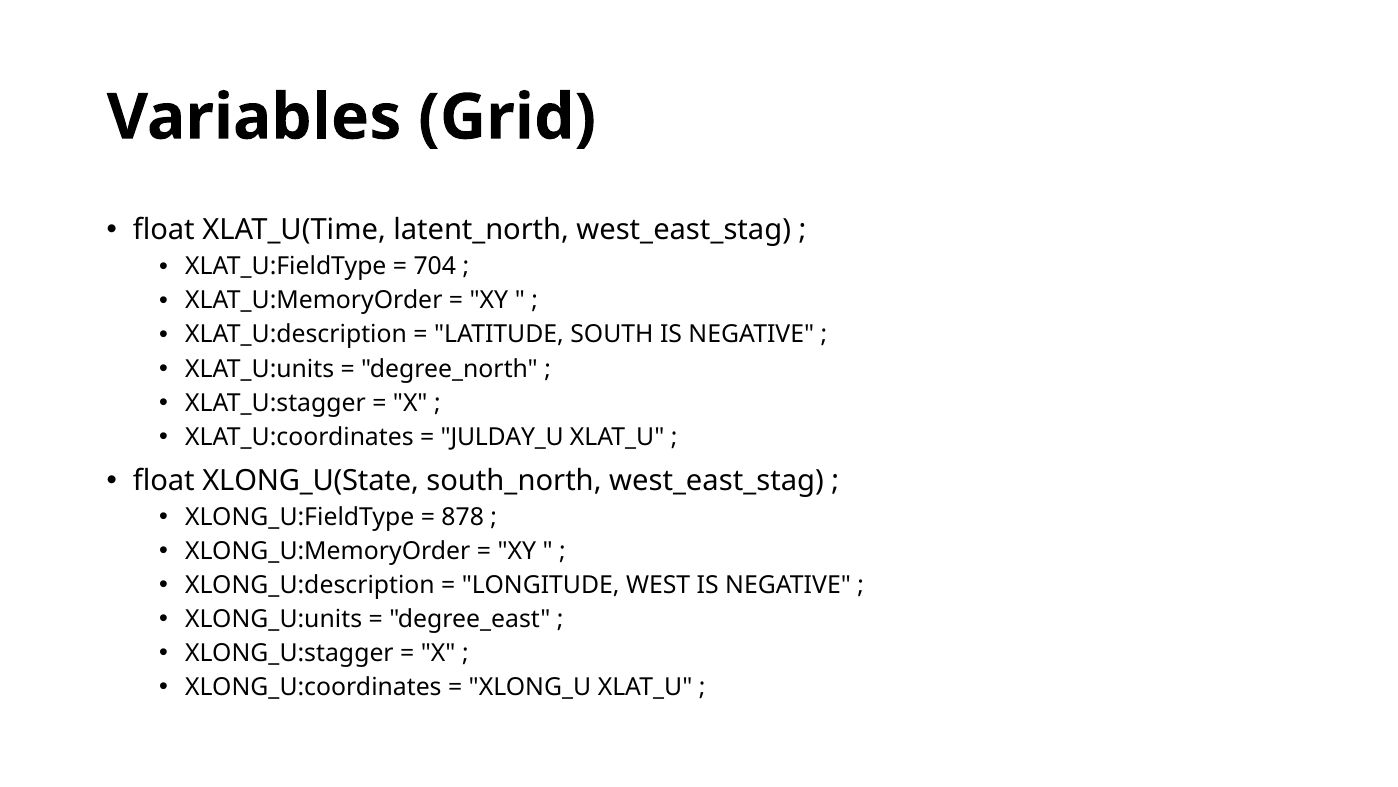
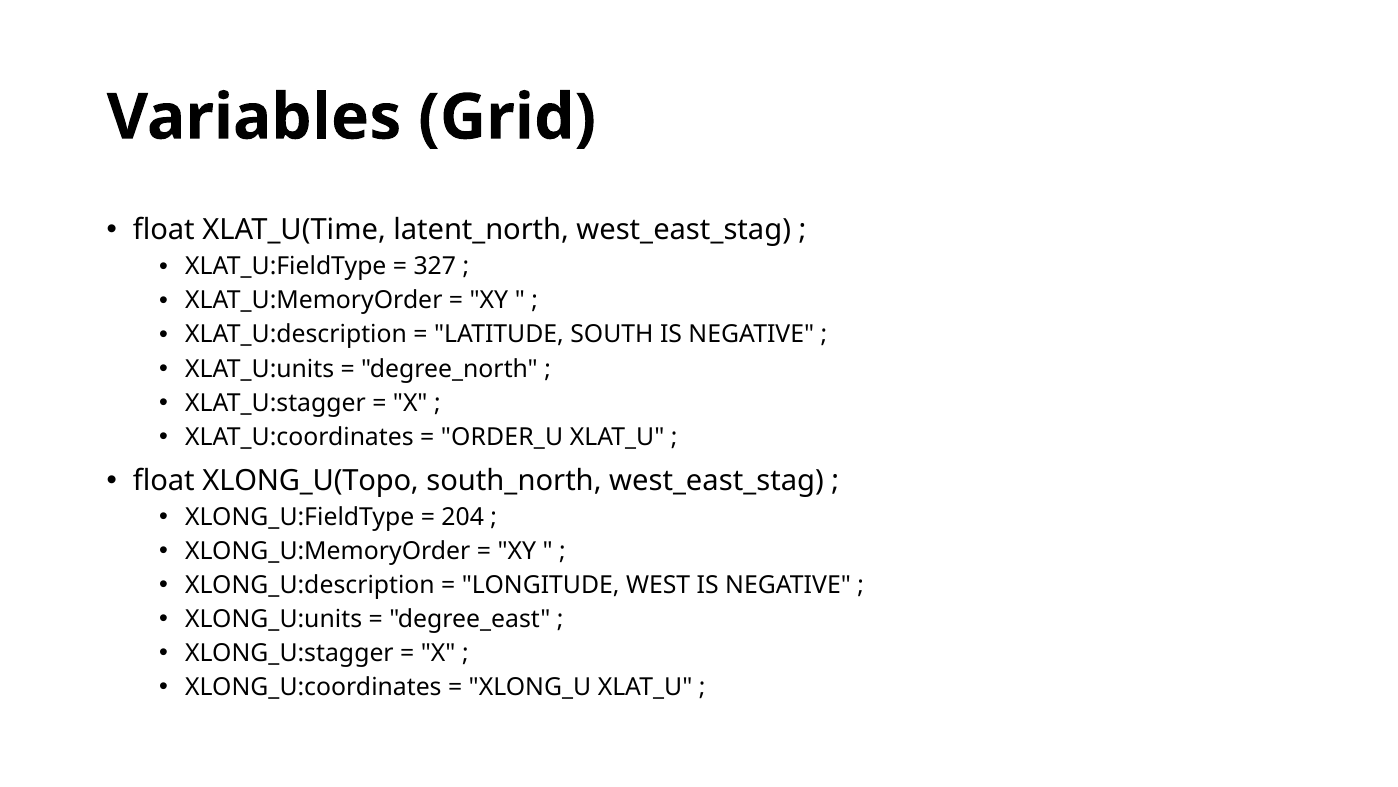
704: 704 -> 327
JULDAY_U: JULDAY_U -> ORDER_U
XLONG_U(State: XLONG_U(State -> XLONG_U(Topo
878: 878 -> 204
